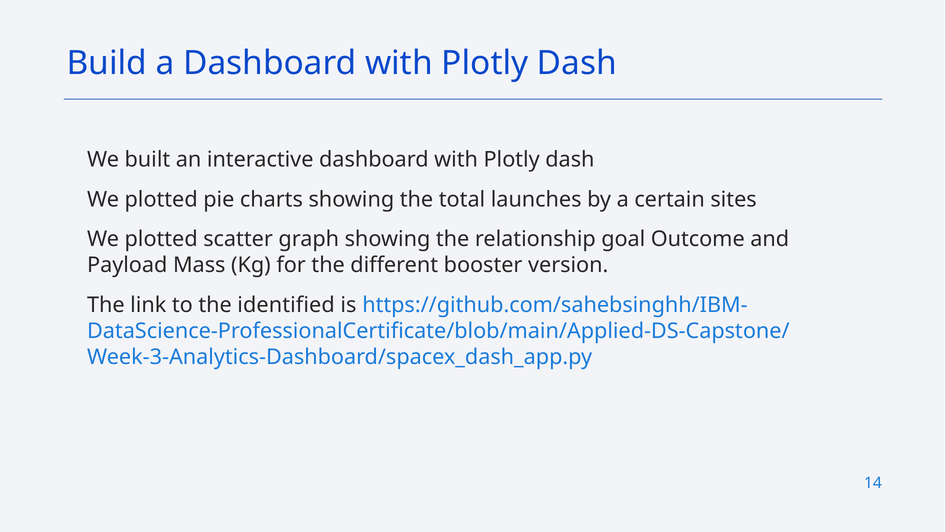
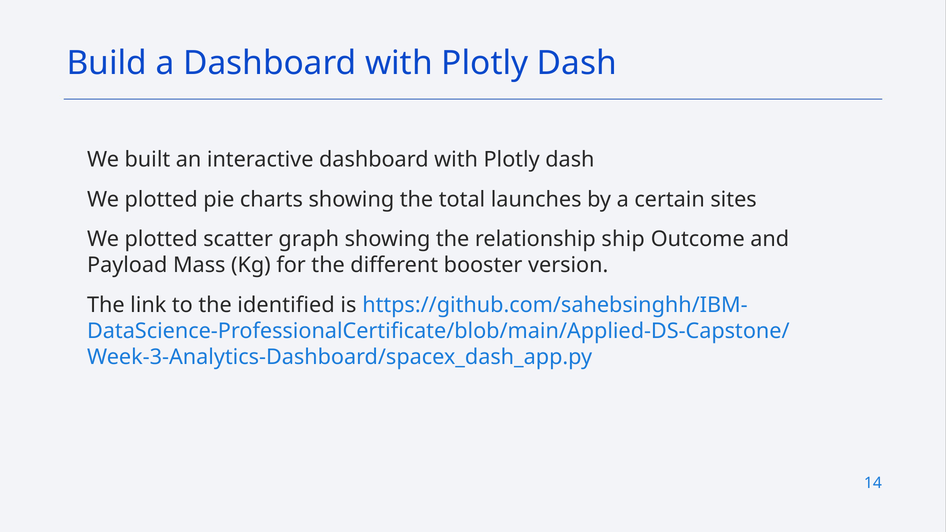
goal: goal -> ship
